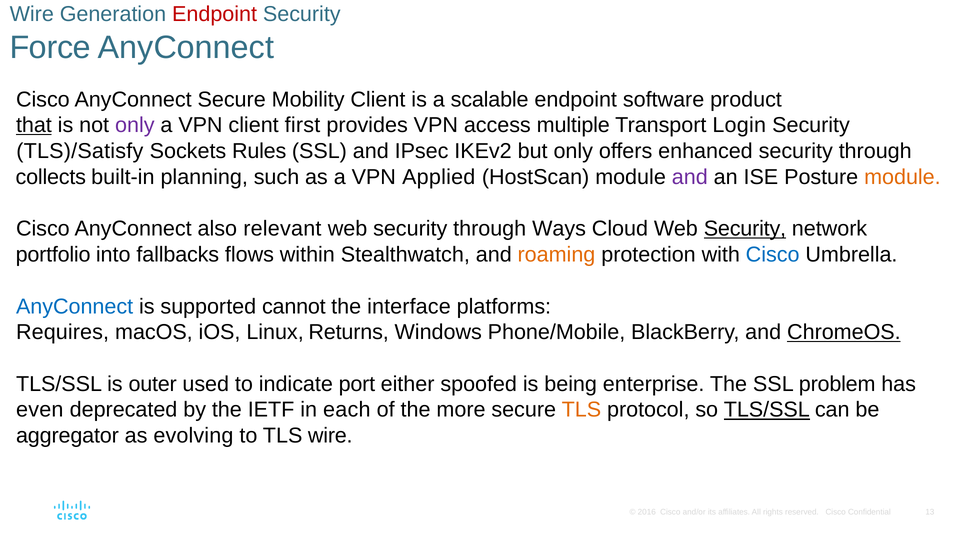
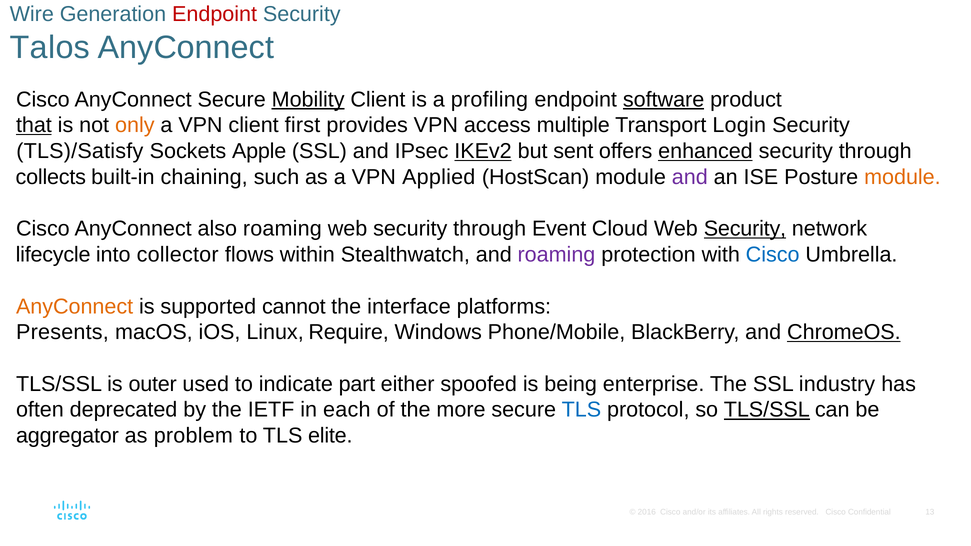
Force: Force -> Talos
Mobility underline: none -> present
scalable: scalable -> profiling
software underline: none -> present
only at (135, 125) colour: purple -> orange
Rules: Rules -> Apple
IKEv2 underline: none -> present
but only: only -> sent
enhanced underline: none -> present
planning: planning -> chaining
also relevant: relevant -> roaming
Ways: Ways -> Event
portfolio: portfolio -> lifecycle
fallbacks: fallbacks -> collector
roaming at (556, 255) colour: orange -> purple
AnyConnect at (75, 307) colour: blue -> orange
Requires: Requires -> Presents
Returns: Returns -> Require
port: port -> part
problem: problem -> industry
even: even -> often
TLS at (581, 410) colour: orange -> blue
evolving: evolving -> problem
TLS wire: wire -> elite
